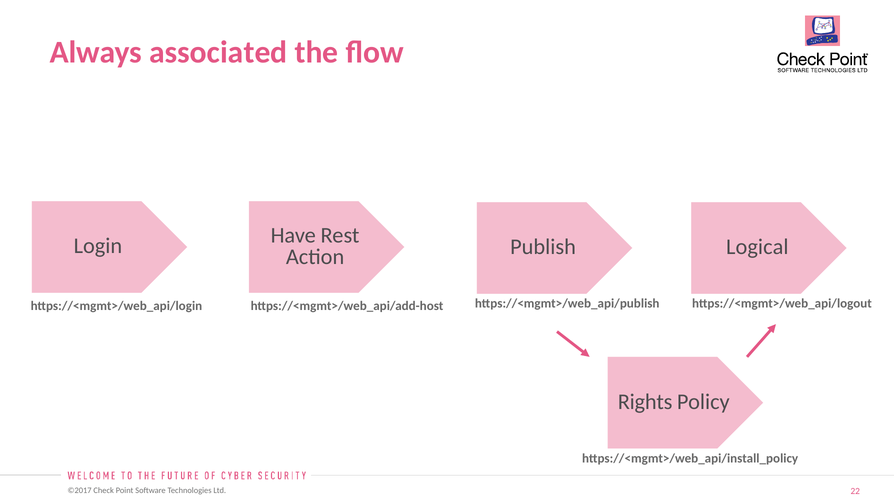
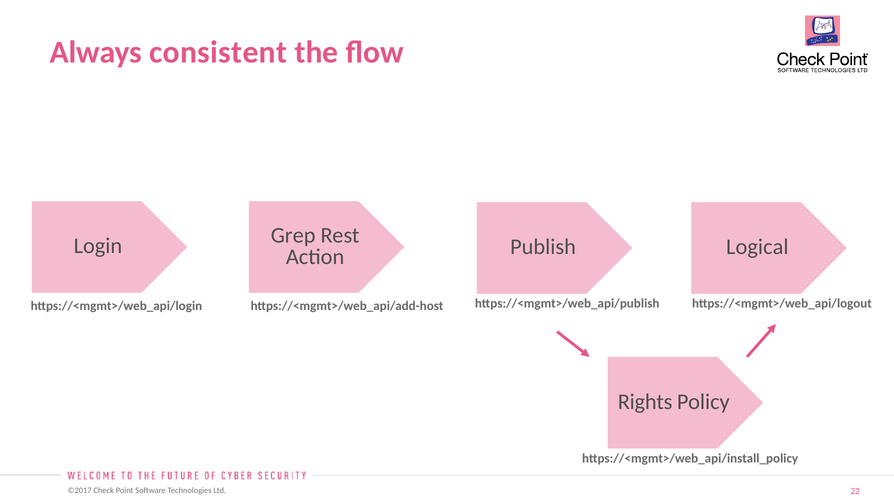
associated: associated -> consistent
Have: Have -> Grep
